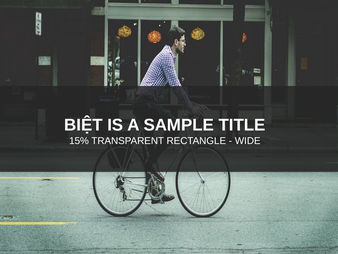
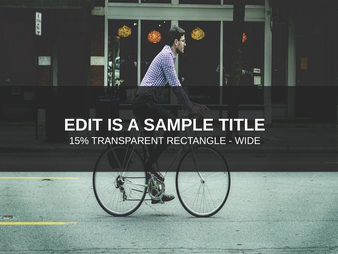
BIỆT: BIỆT -> EDIT
